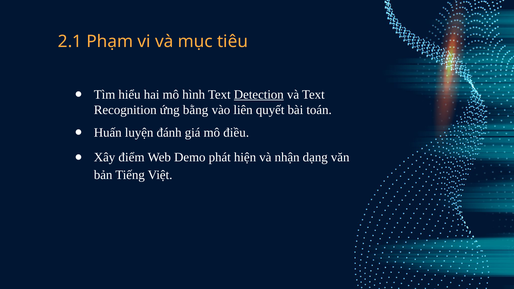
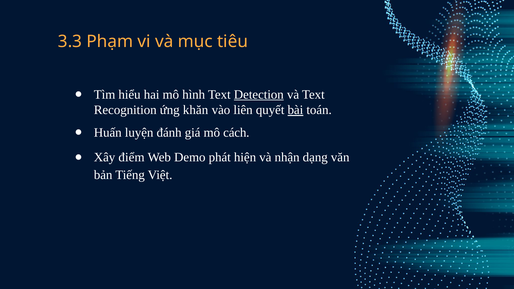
2.1: 2.1 -> 3.3
bằng: bằng -> khăn
bài underline: none -> present
điều: điều -> cách
